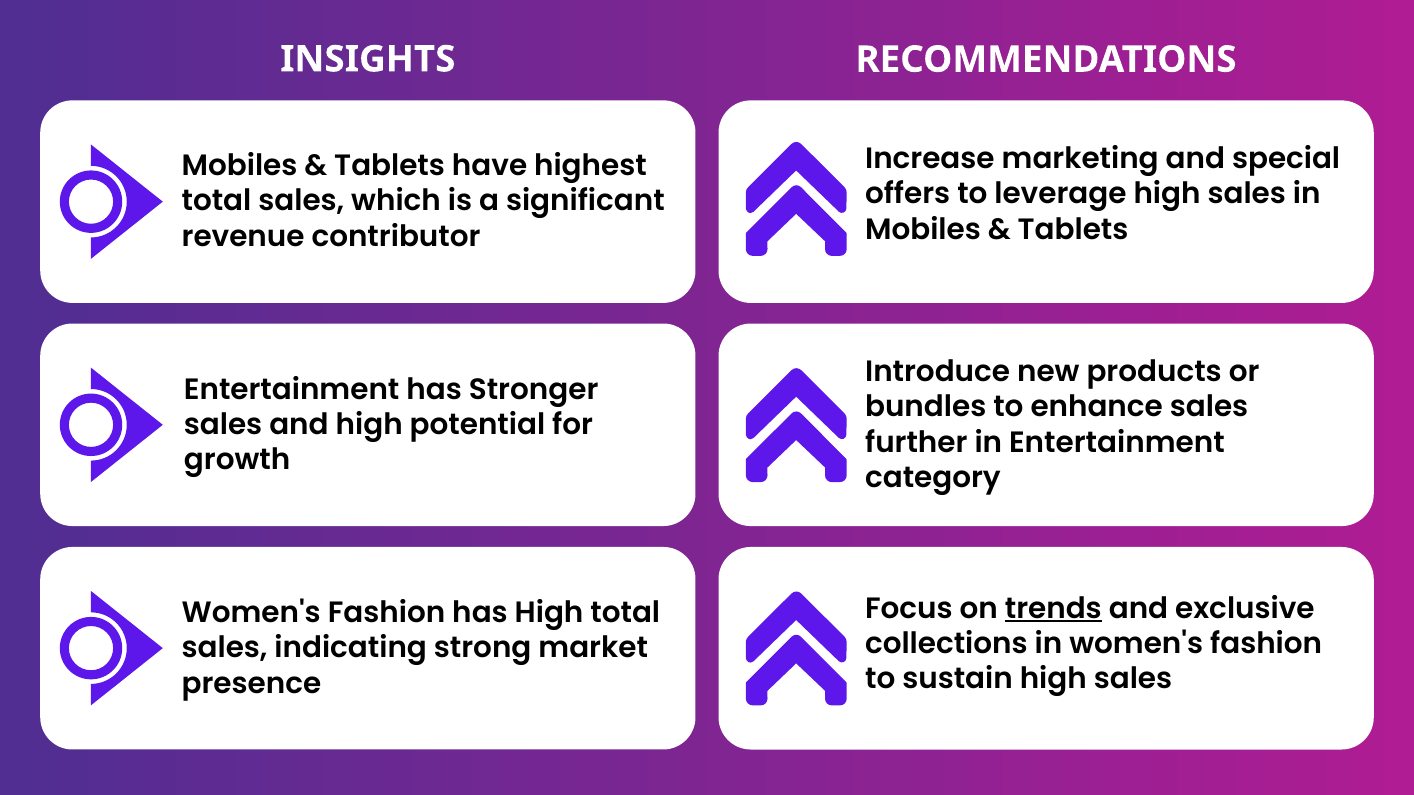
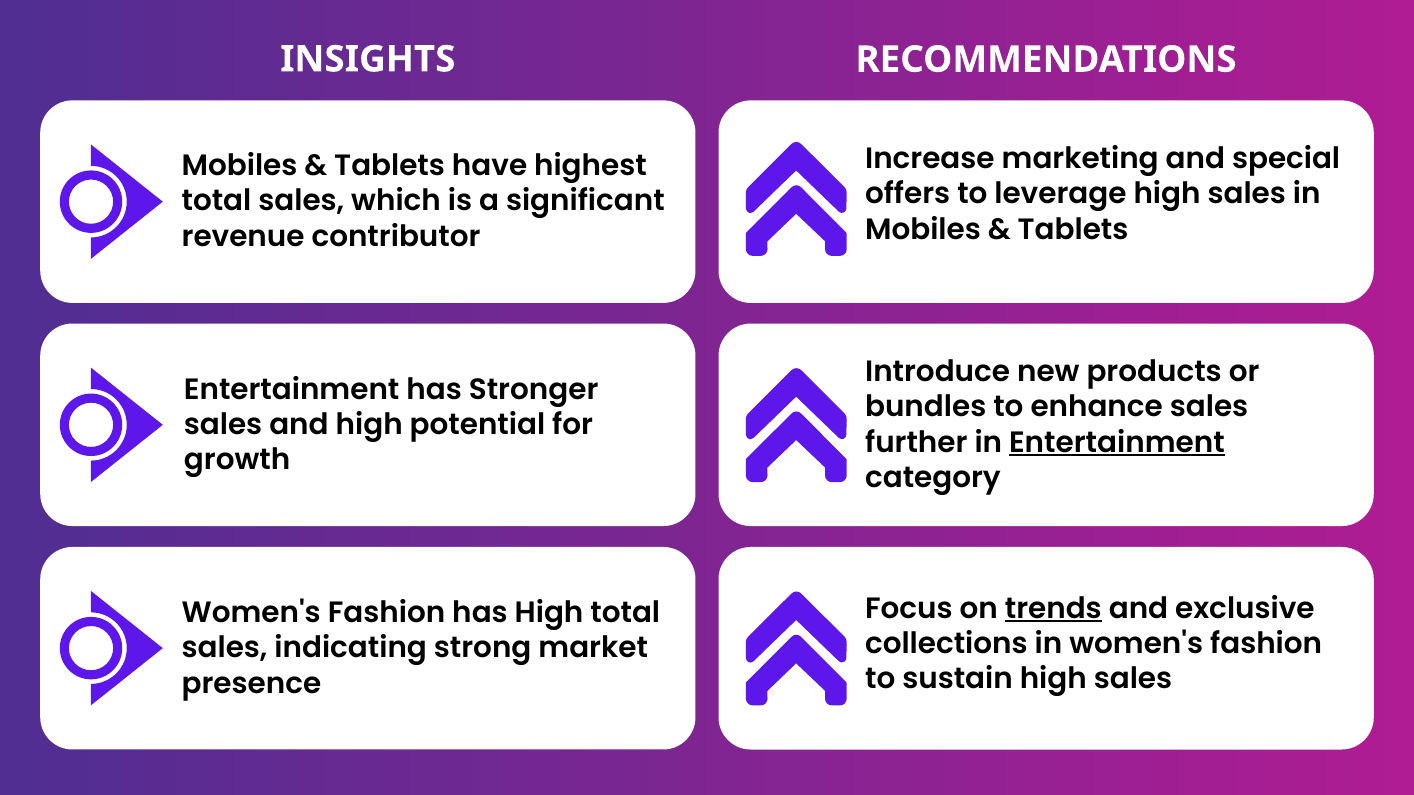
Entertainment at (1117, 443) underline: none -> present
